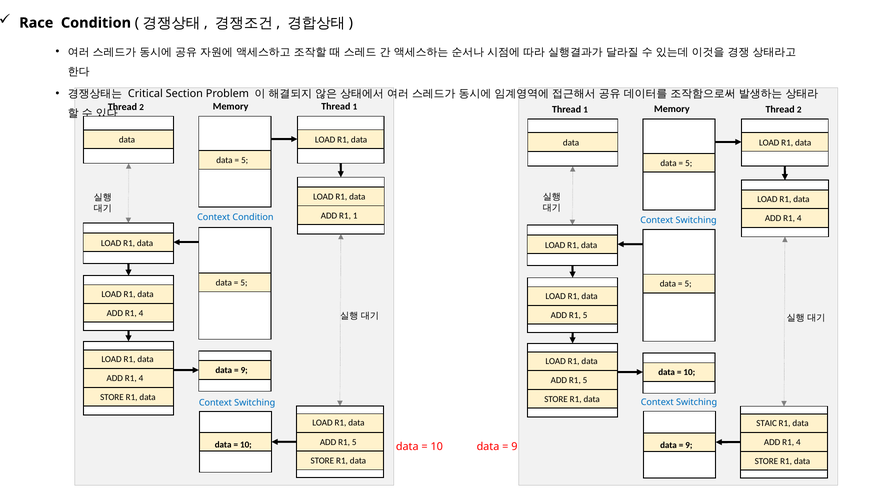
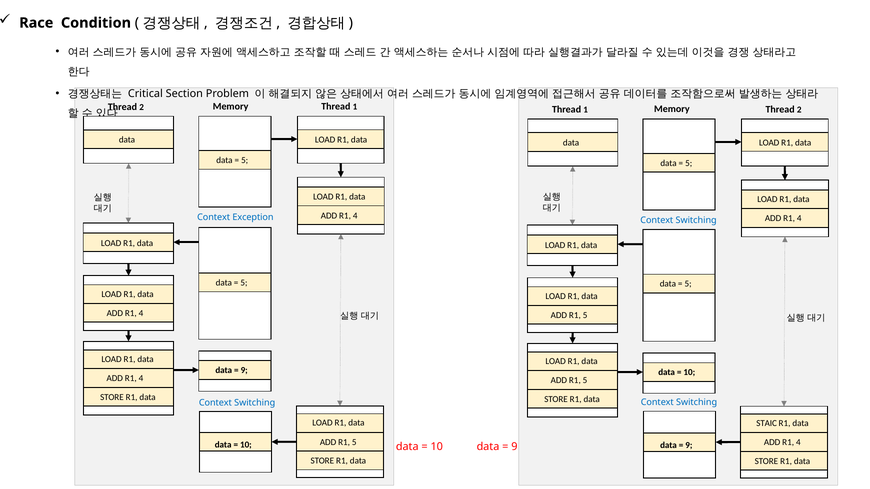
1 at (355, 216): 1 -> 4
Context Condition: Condition -> Exception
